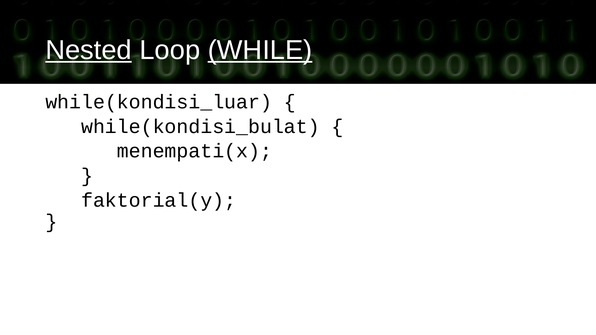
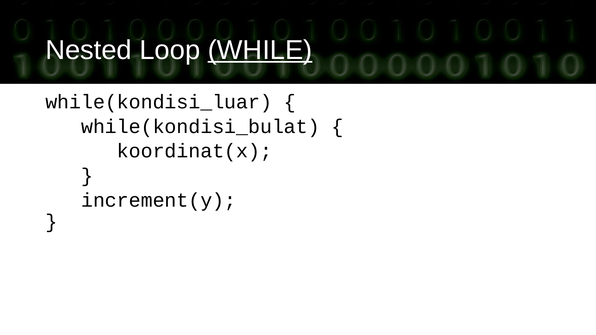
Nested underline: present -> none
menempati(x: menempati(x -> koordinat(x
faktorial(y: faktorial(y -> increment(y
